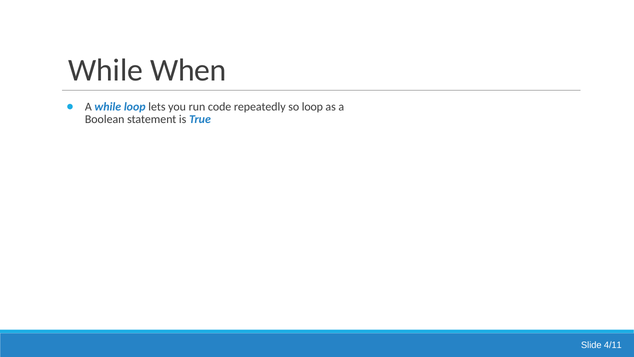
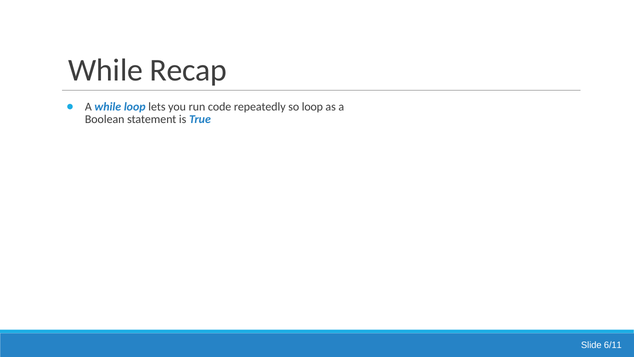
When: When -> Recap
4/11: 4/11 -> 6/11
